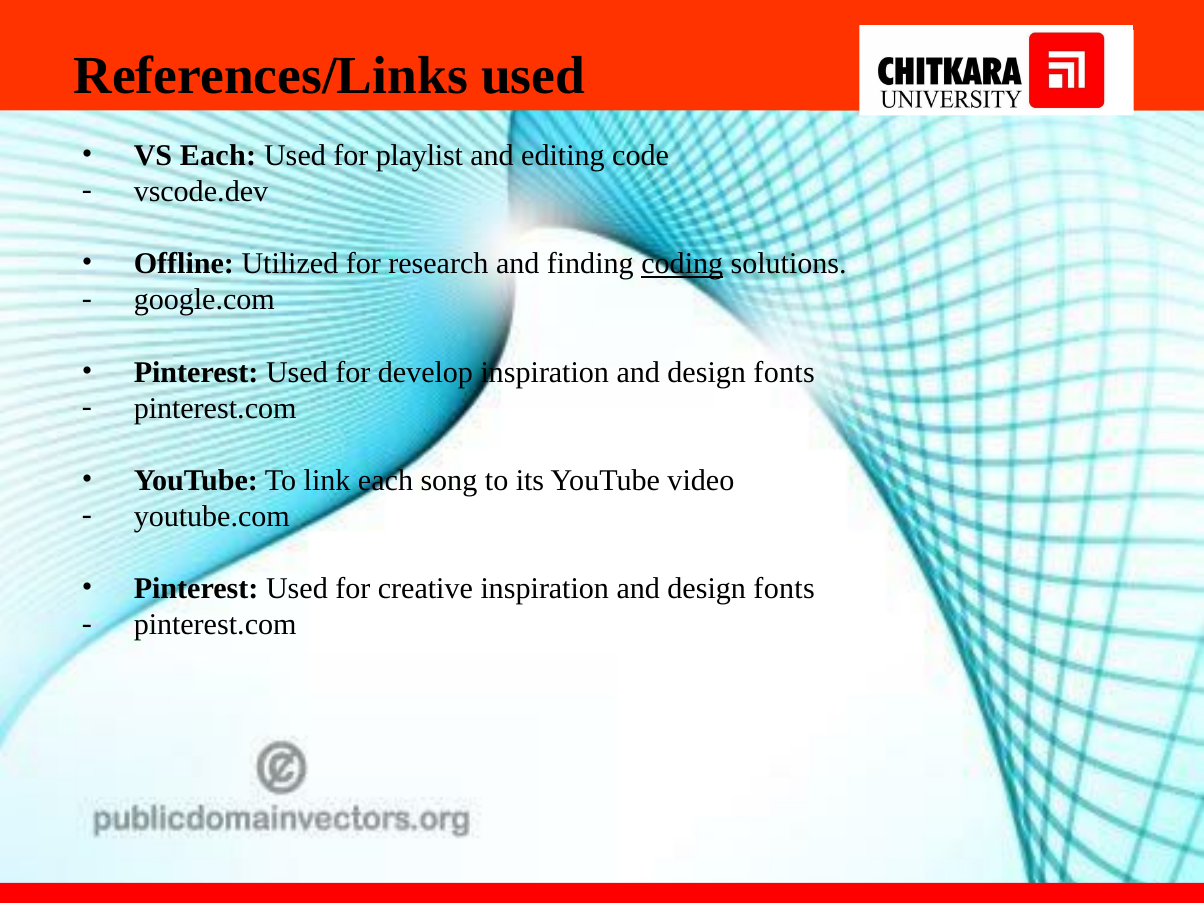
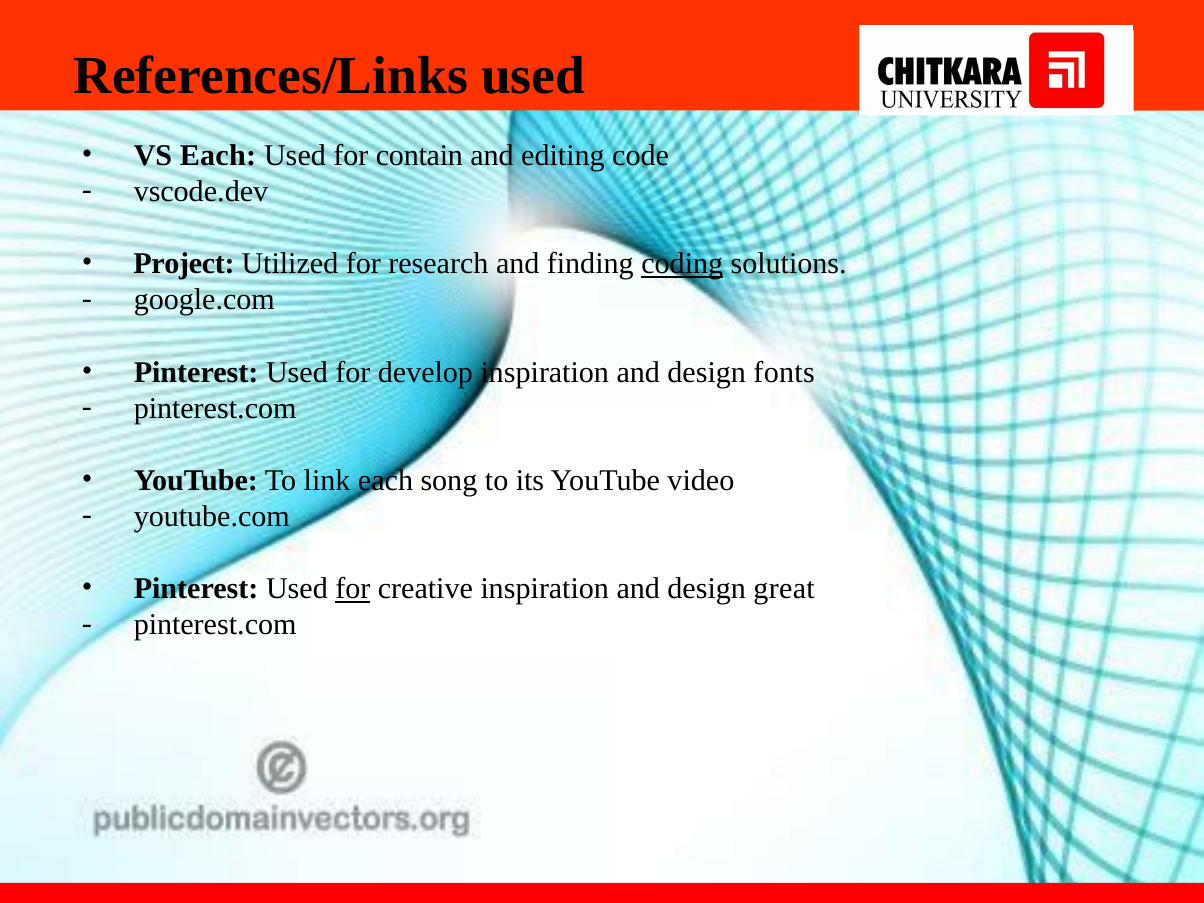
playlist: playlist -> contain
Offline: Offline -> Project
for at (353, 589) underline: none -> present
fonts at (784, 589): fonts -> great
